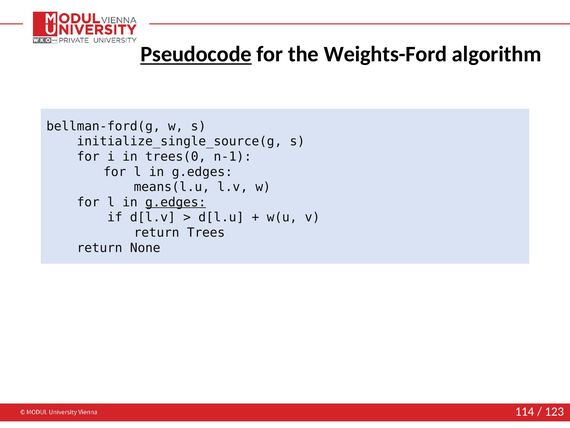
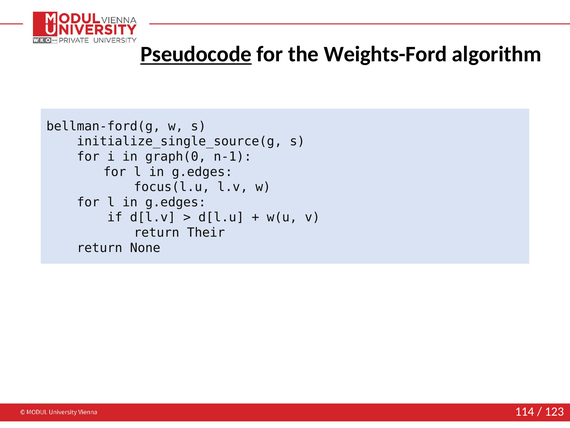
trees(0: trees(0 -> graph(0
means(l.u: means(l.u -> focus(l.u
g.edges at (176, 202) underline: present -> none
Trees: Trees -> Their
